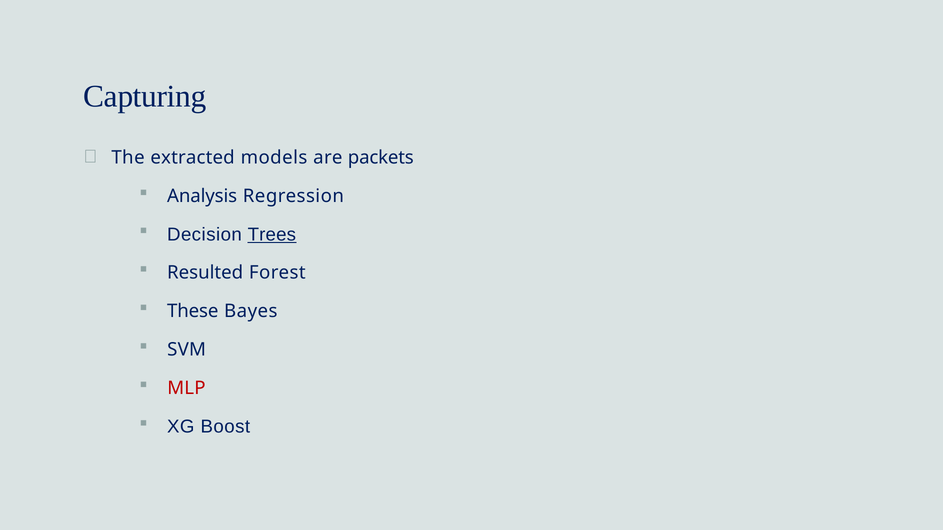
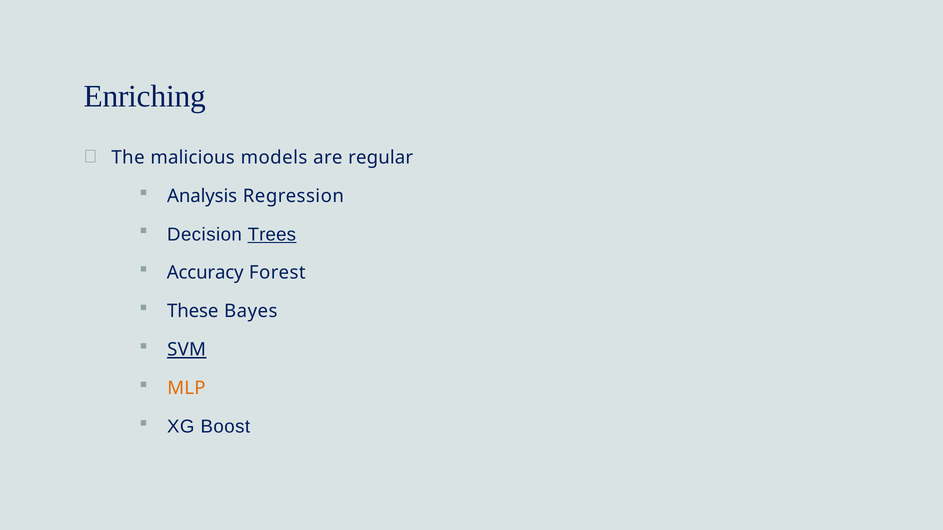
Capturing: Capturing -> Enriching
extracted: extracted -> malicious
packets: packets -> regular
Resulted: Resulted -> Accuracy
SVM underline: none -> present
MLP colour: red -> orange
